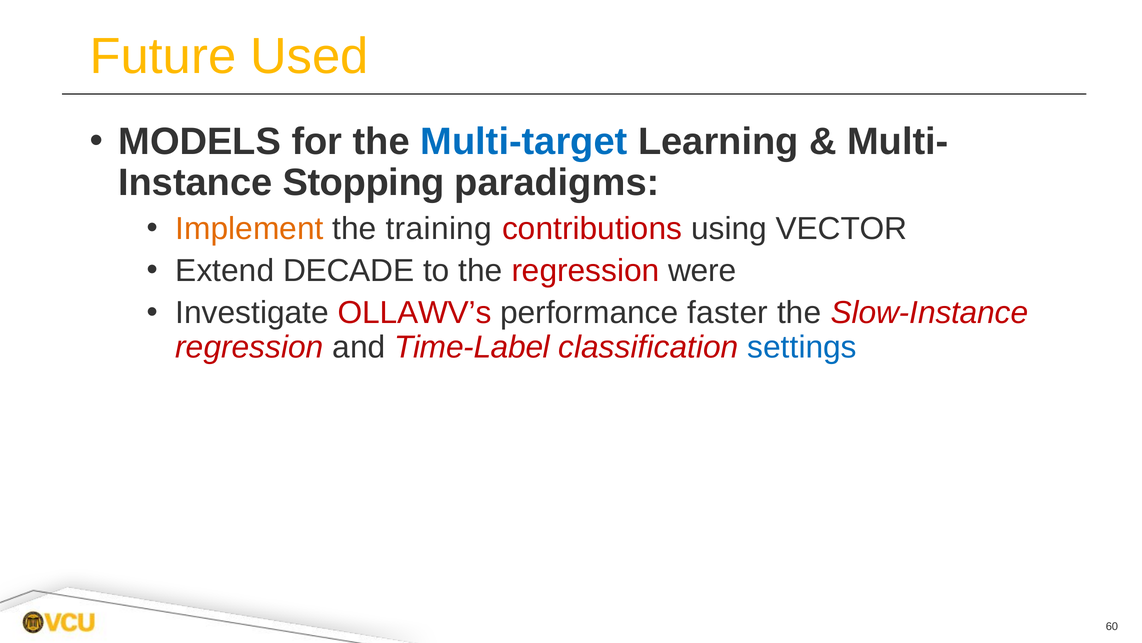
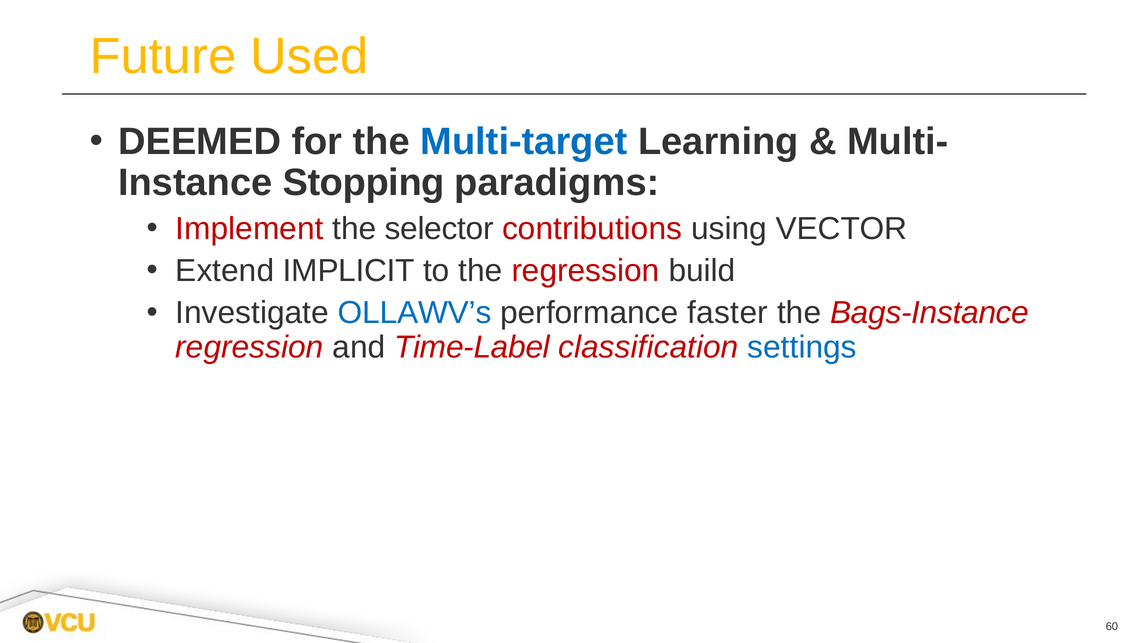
MODELS: MODELS -> DEEMED
Implement colour: orange -> red
training: training -> selector
DECADE: DECADE -> IMPLICIT
were: were -> build
OLLAWV’s colour: red -> blue
Slow-Instance: Slow-Instance -> Bags-Instance
